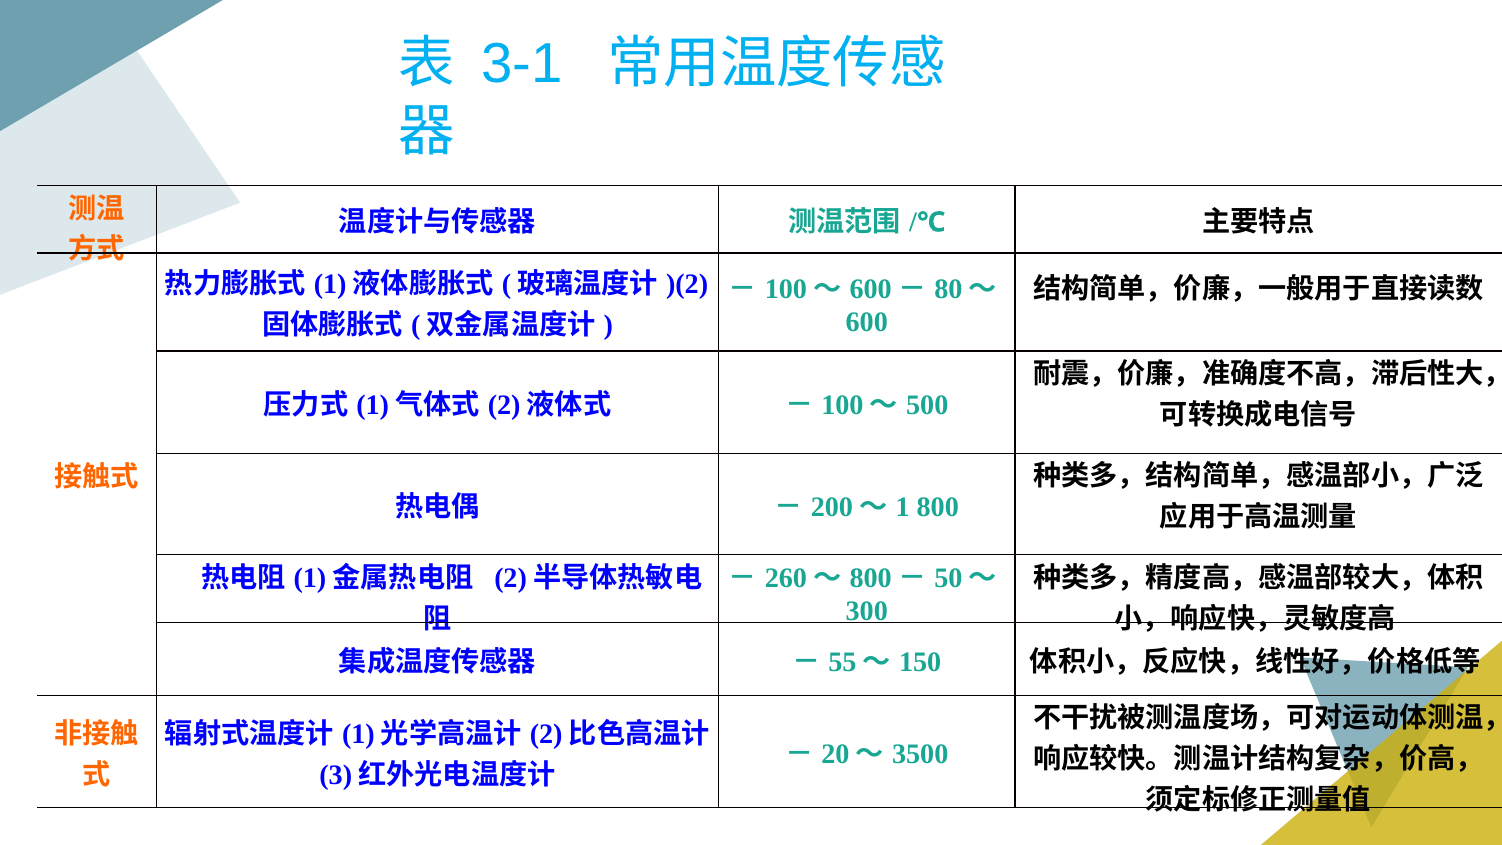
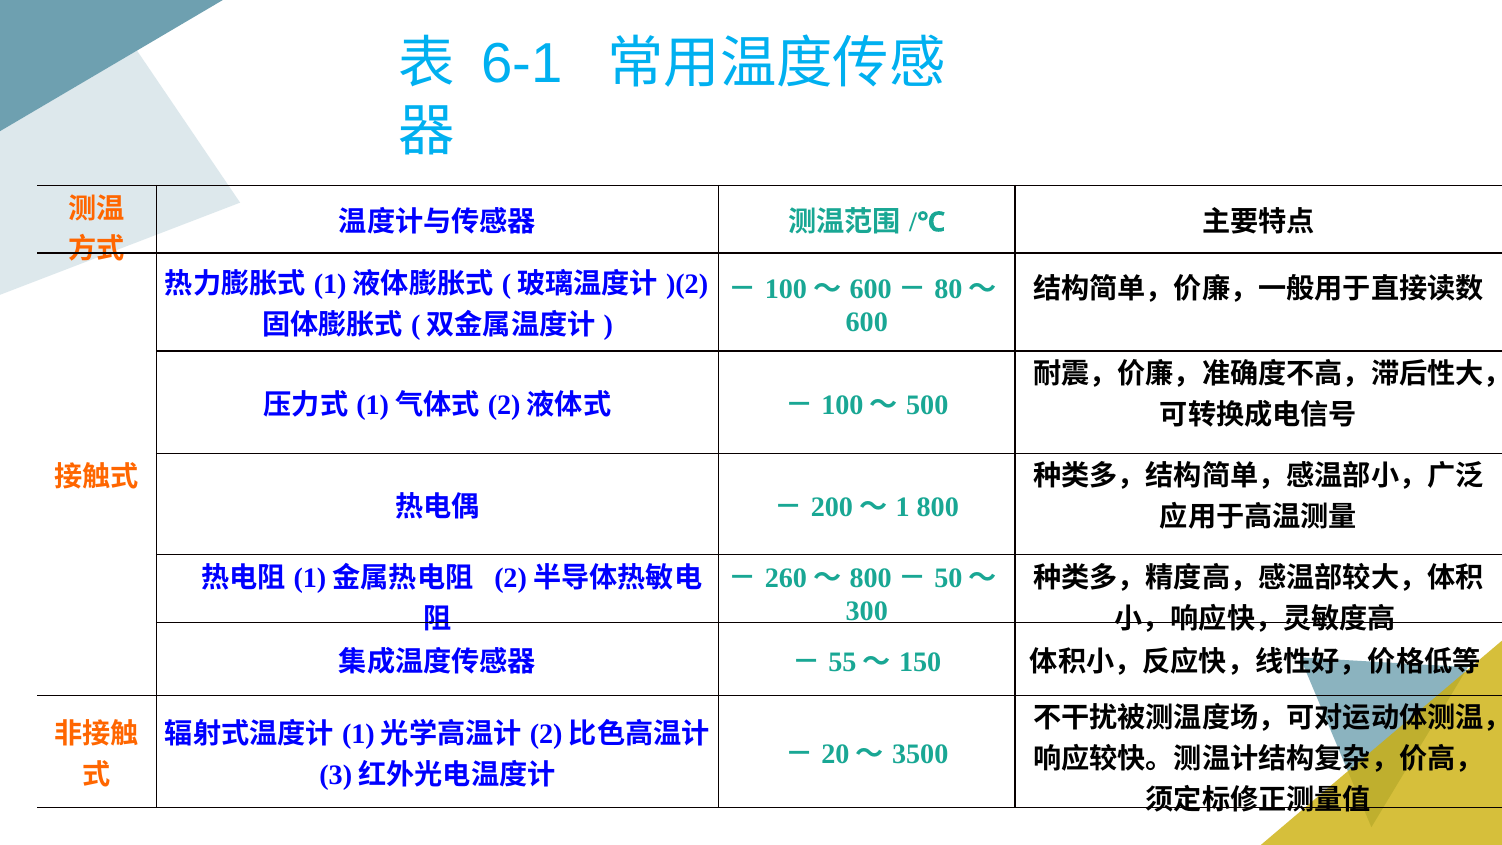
3-1: 3-1 -> 6-1
